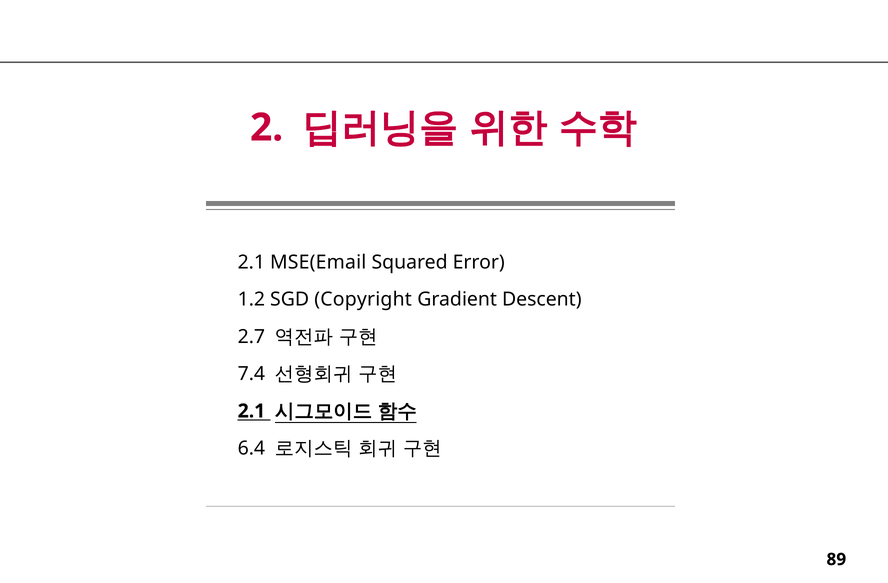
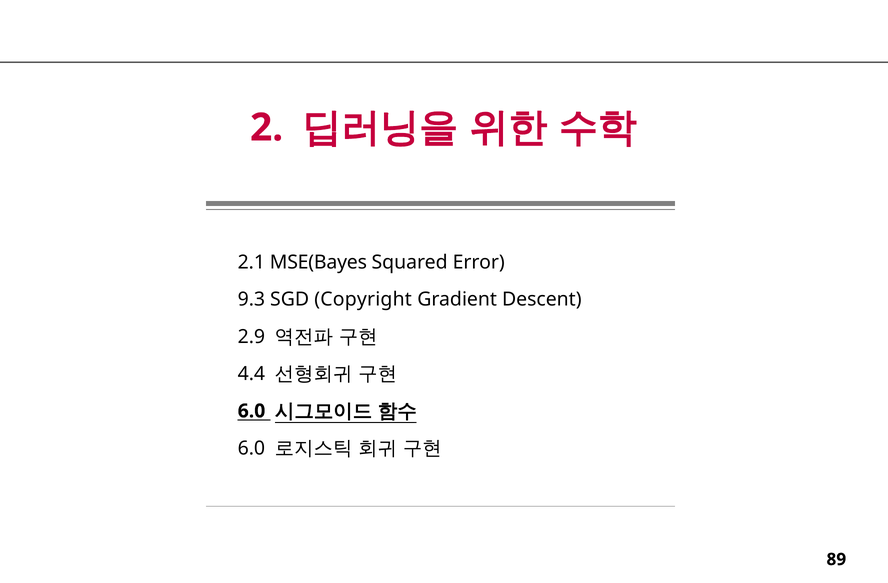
MSE(Email: MSE(Email -> MSE(Bayes
1.2: 1.2 -> 9.3
2.7: 2.7 -> 2.9
7.4: 7.4 -> 4.4
2.1 at (251, 411): 2.1 -> 6.0
6.4 at (251, 448): 6.4 -> 6.0
